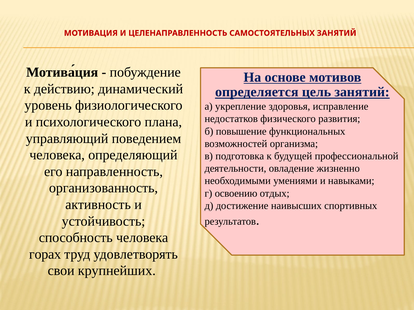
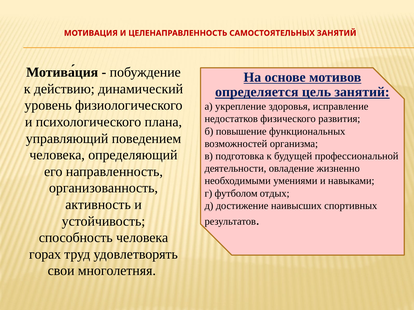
освоению: освоению -> футболом
крупнейших: крупнейших -> многолетняя
